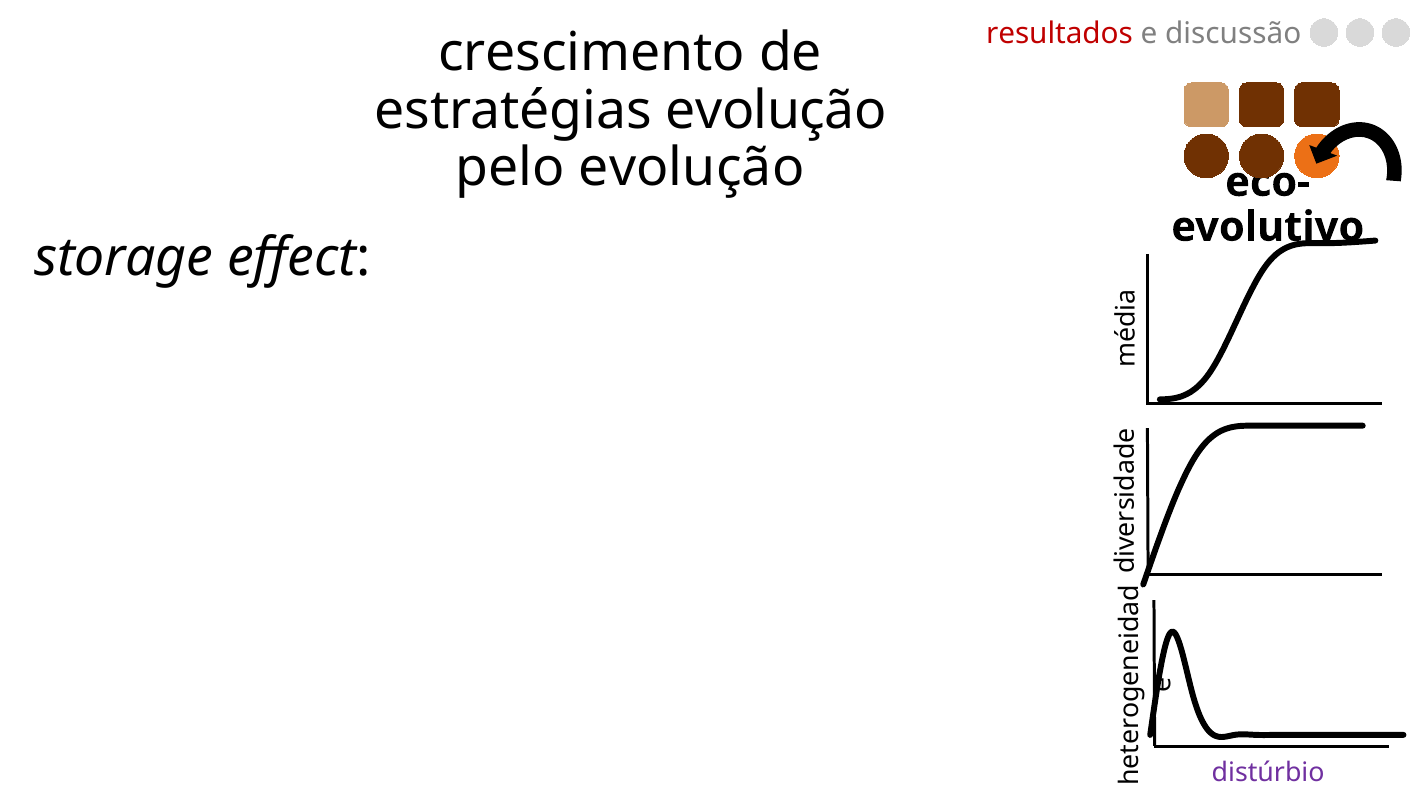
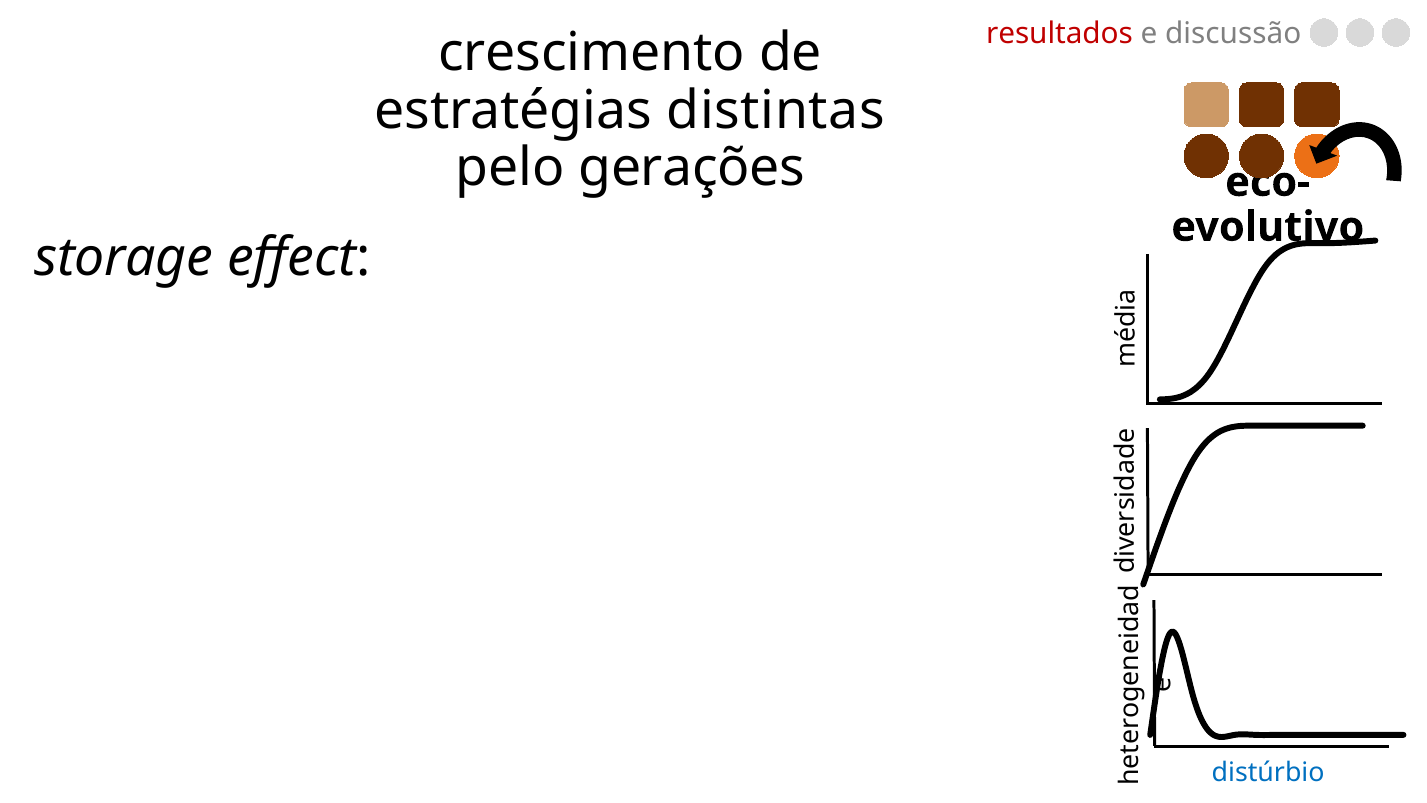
estratégias evolução: evolução -> distintas
pelo evolução: evolução -> gerações
distúrbio colour: purple -> blue
